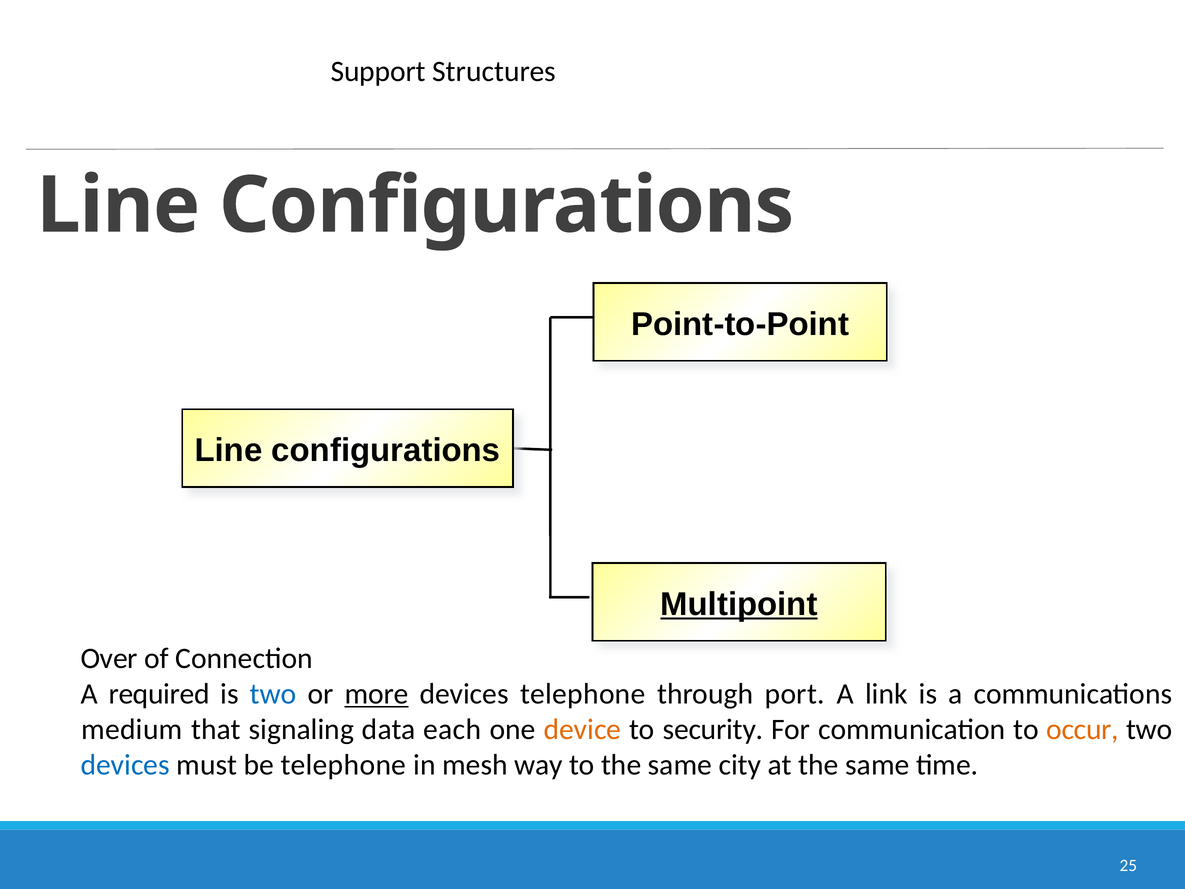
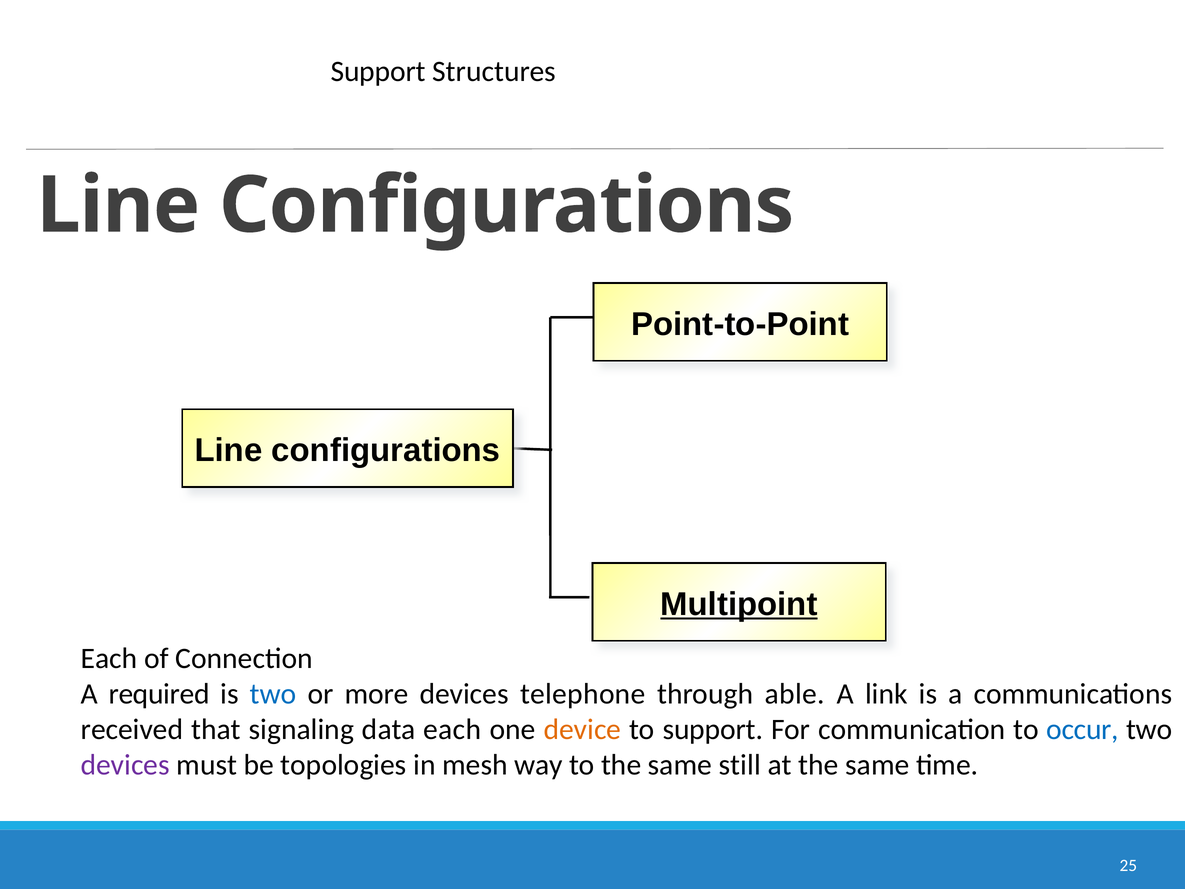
Over at (109, 658): Over -> Each
more underline: present -> none
port: port -> able
medium: medium -> received
to security: security -> support
occur colour: orange -> blue
devices at (125, 765) colour: blue -> purple
be telephone: telephone -> topologies
city: city -> still
